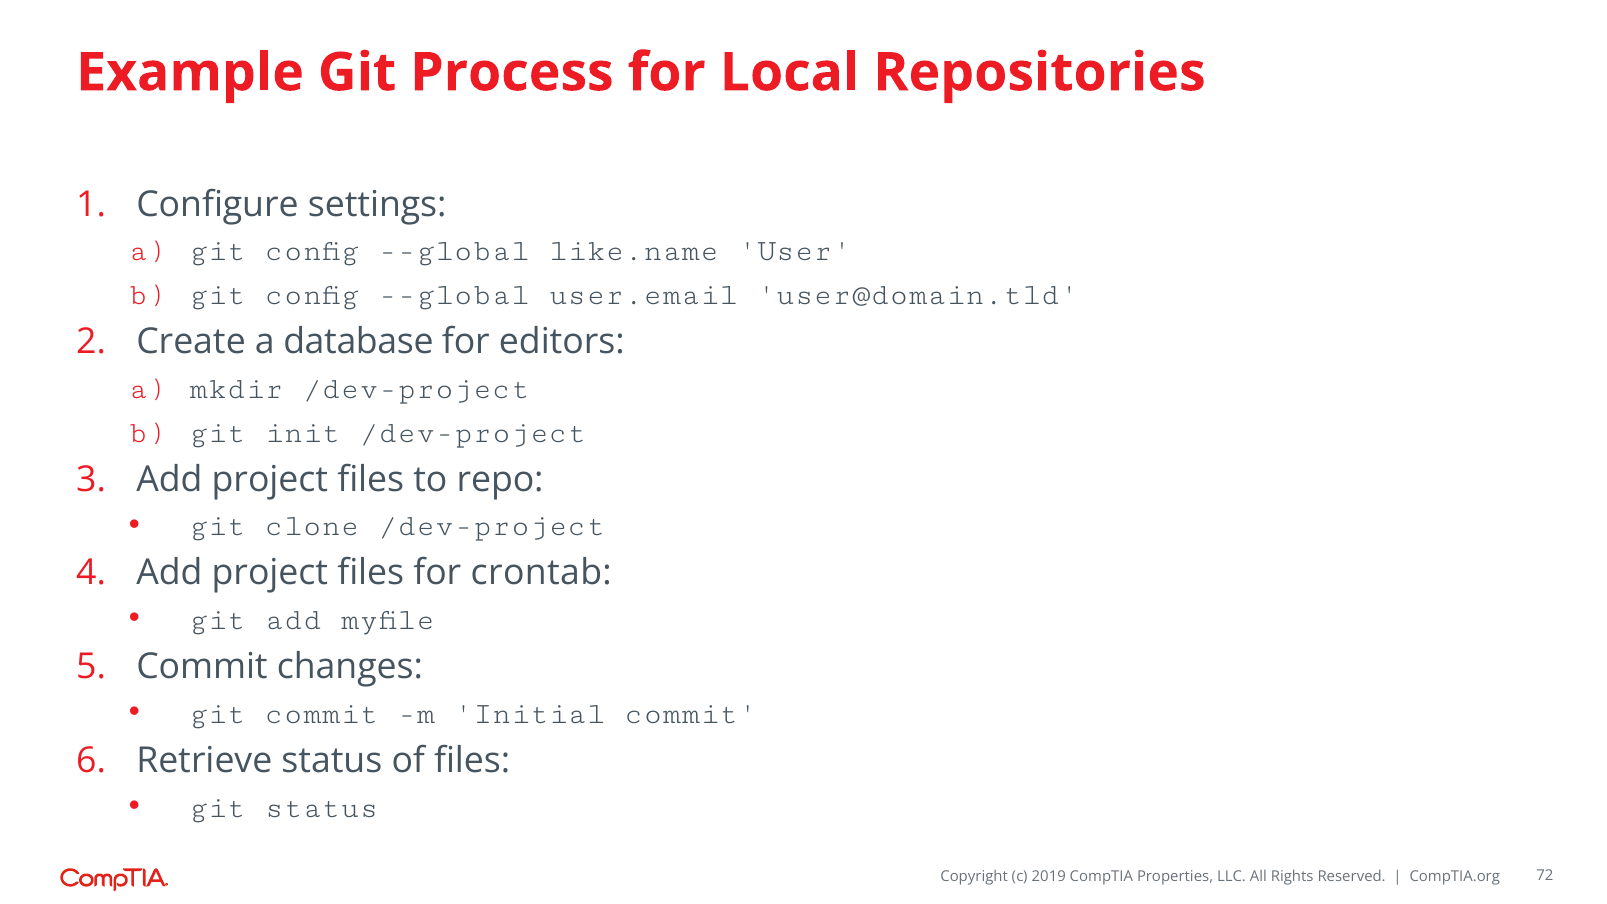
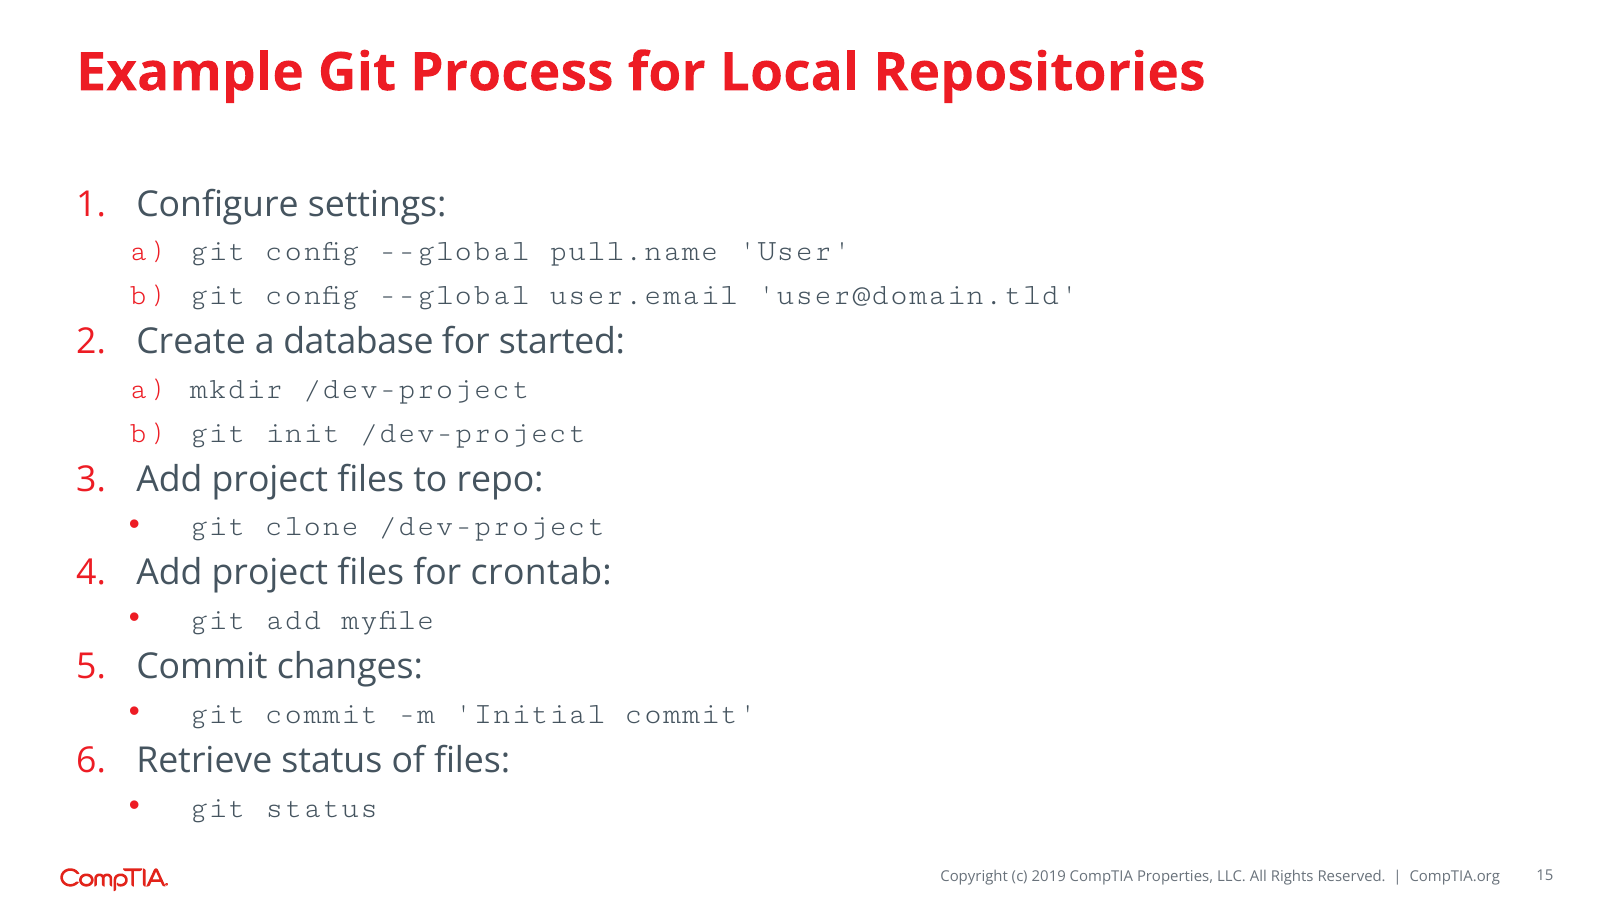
like.name: like.name -> pull.name
editors: editors -> started
72: 72 -> 15
